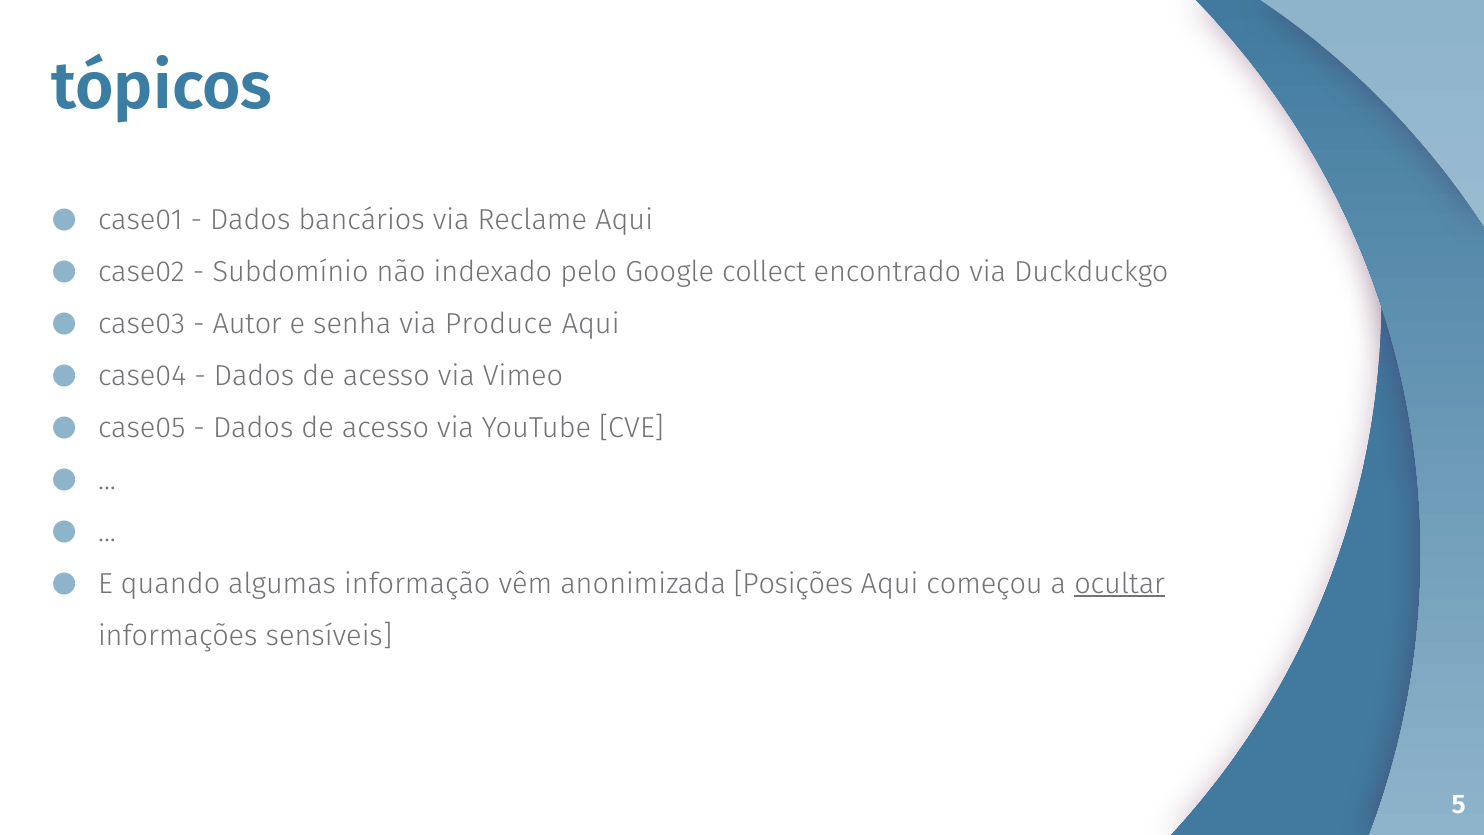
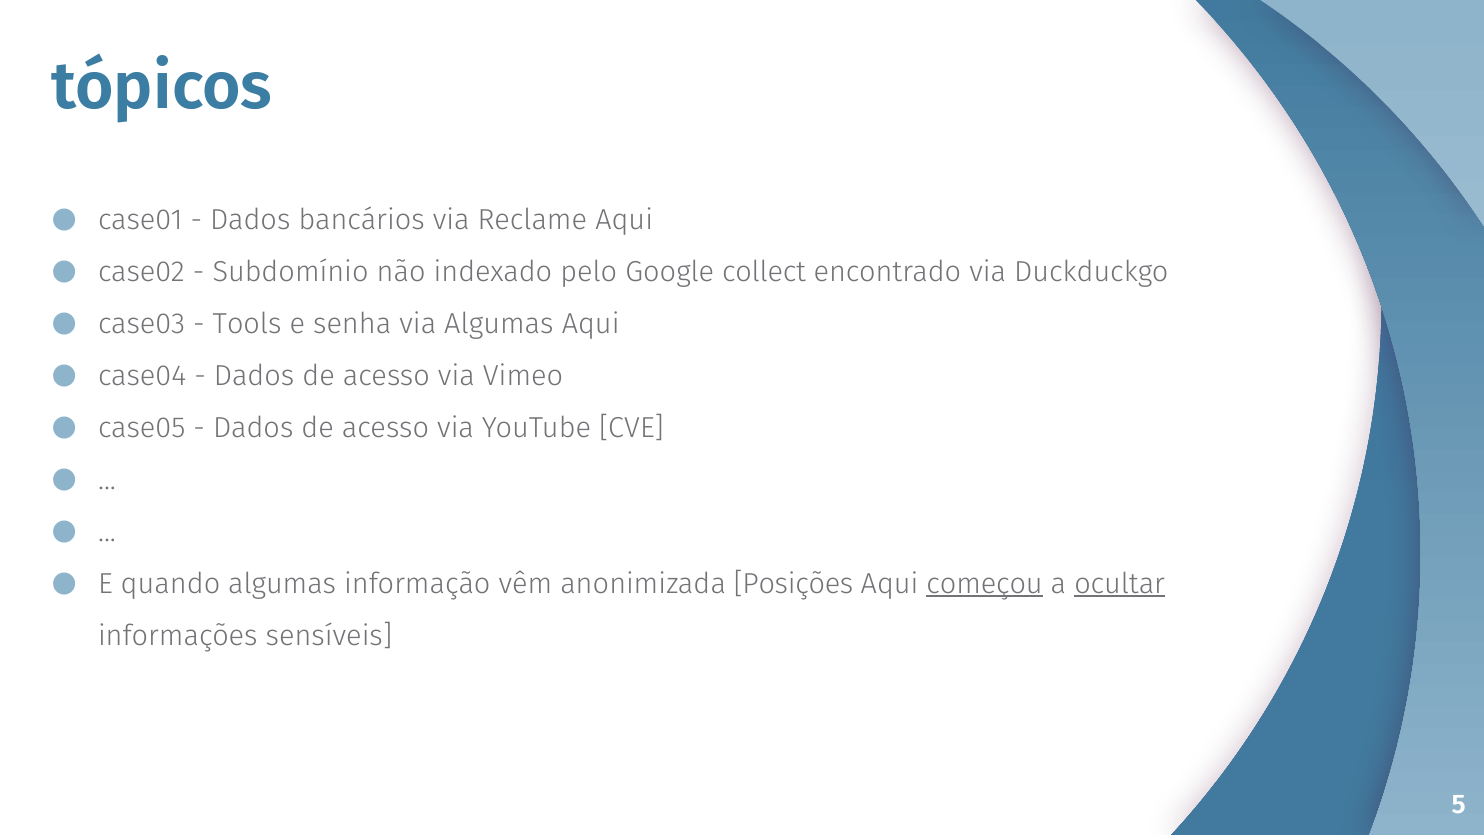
Autor: Autor -> Tools
via Produce: Produce -> Algumas
começou underline: none -> present
